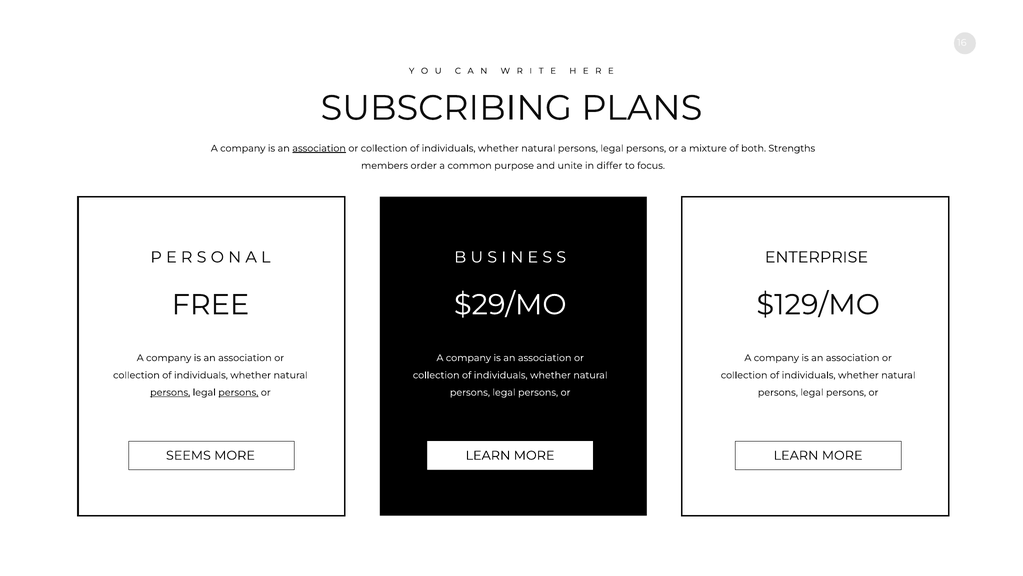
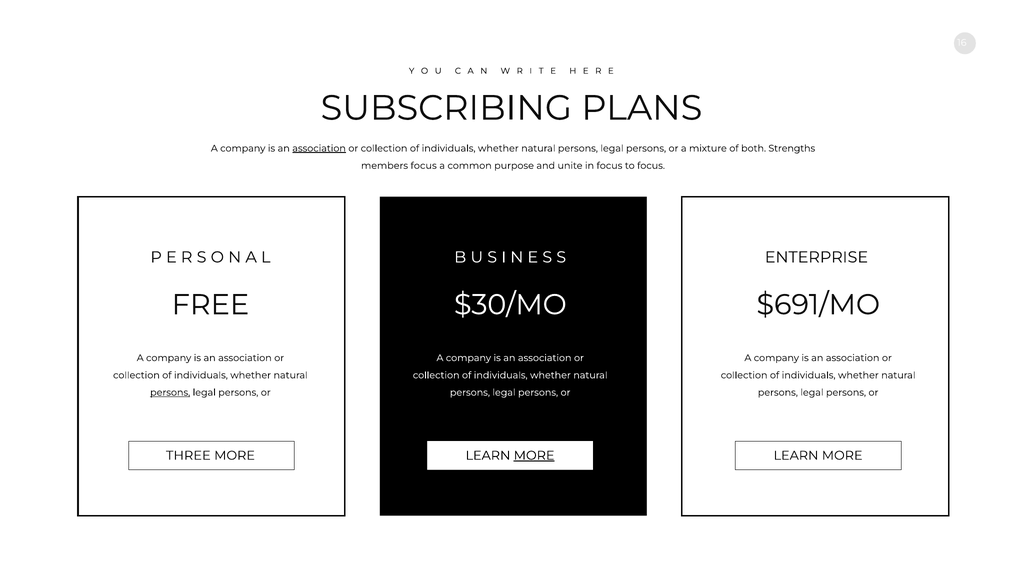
members order: order -> focus
in differ: differ -> focus
$29/MO: $29/MO -> $30/MO
$129/MO: $129/MO -> $691/MO
persons at (238, 392) underline: present -> none
SEEMS: SEEMS -> THREE
MORE at (534, 455) underline: none -> present
